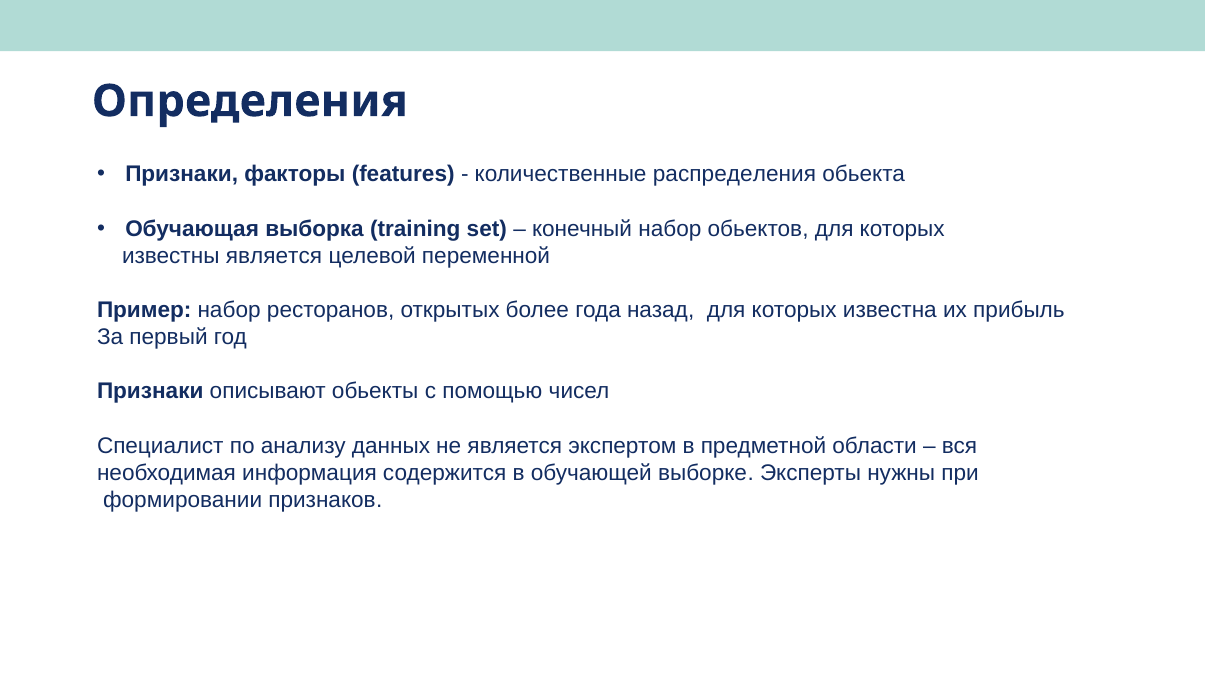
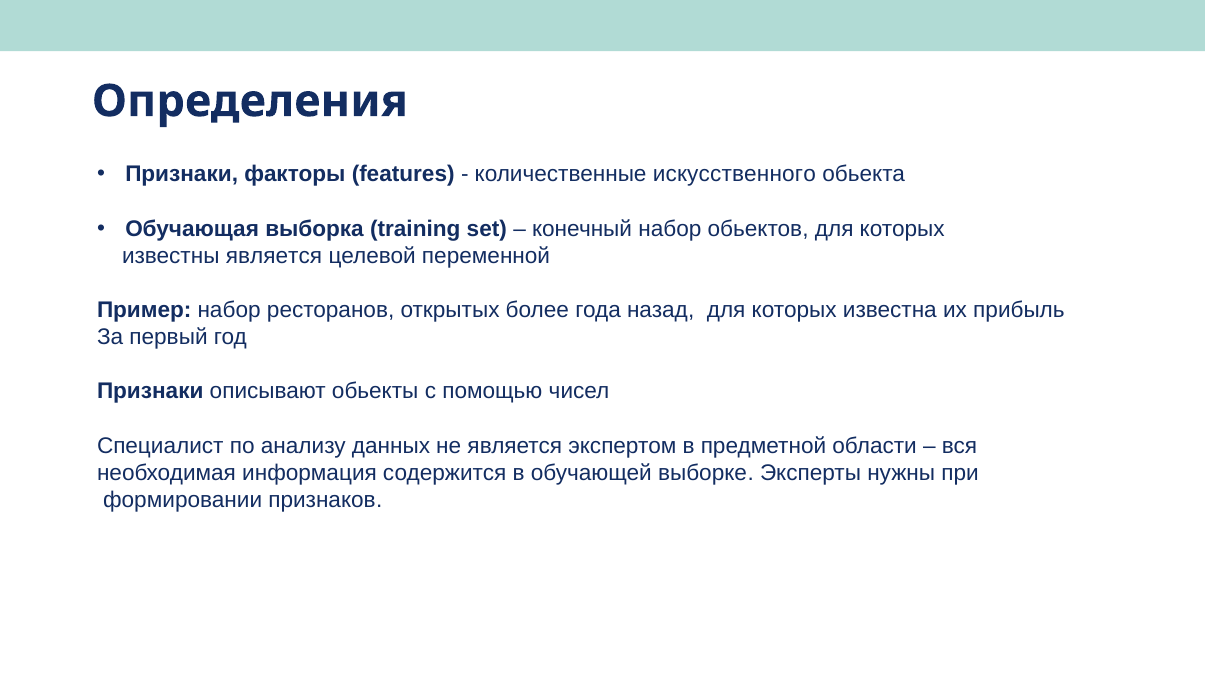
распределения: распределения -> искусственного
